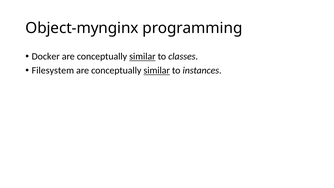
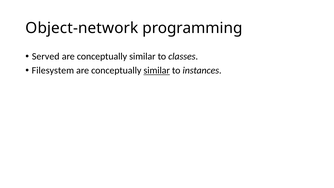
Object-mynginx: Object-mynginx -> Object-network
Docker: Docker -> Served
similar at (142, 56) underline: present -> none
